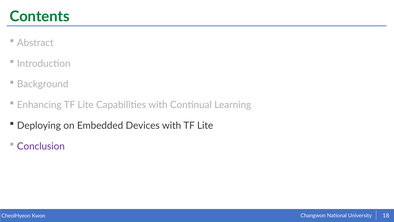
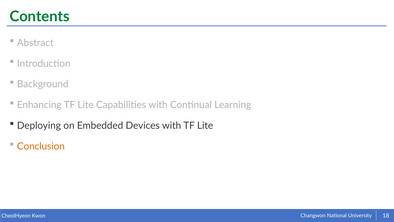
Conclusion colour: purple -> orange
